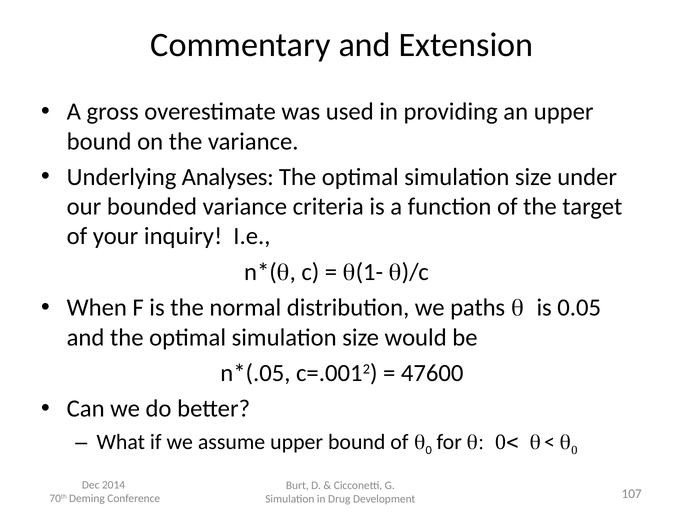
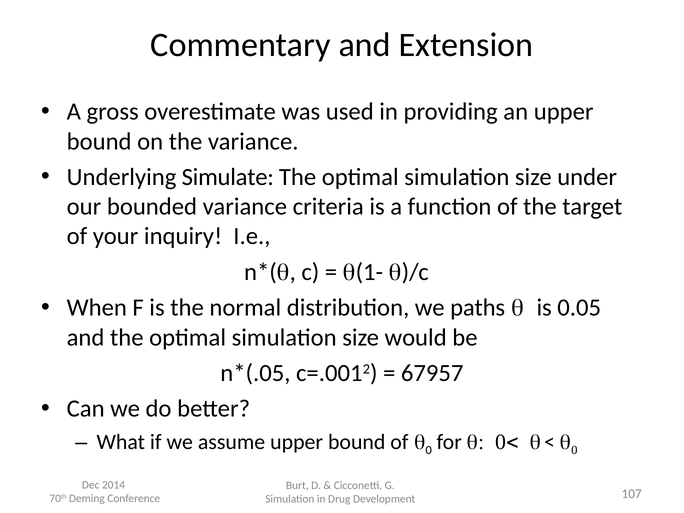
Analyses: Analyses -> Simulate
47600: 47600 -> 67957
